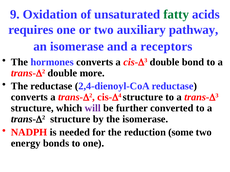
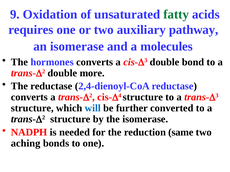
receptors: receptors -> molecules
will colour: purple -> blue
some: some -> same
energy: energy -> aching
